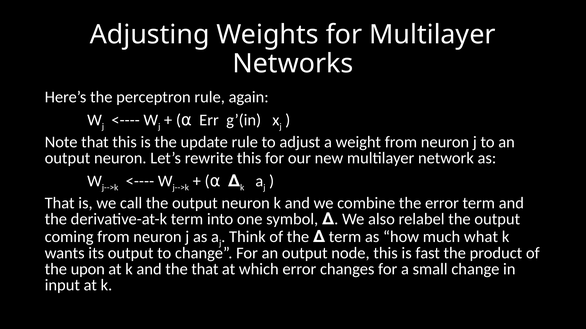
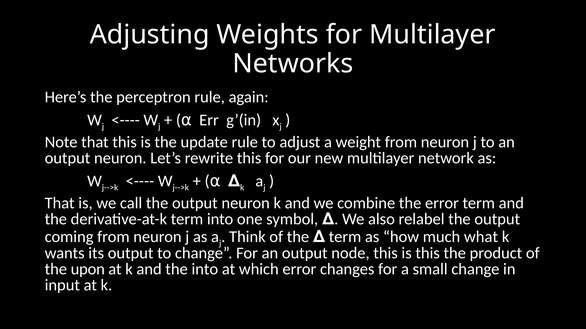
is fast: fast -> this
the that: that -> into
